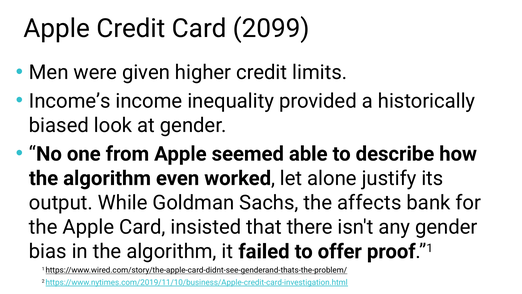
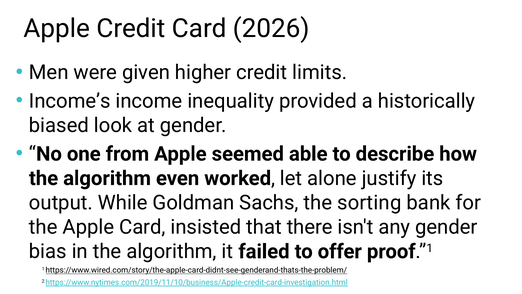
2099: 2099 -> 2026
affects: affects -> sorting
